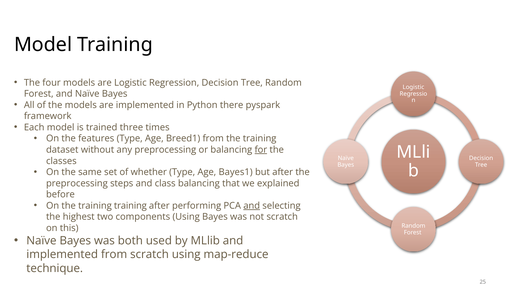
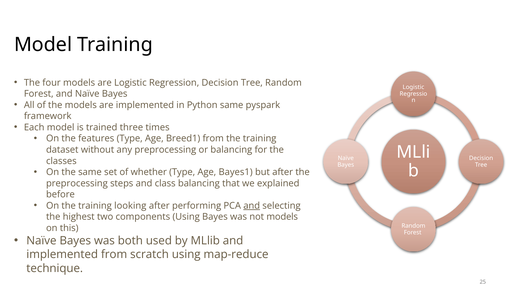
Python there: there -> same
for underline: present -> none
training training: training -> looking
not scratch: scratch -> models
